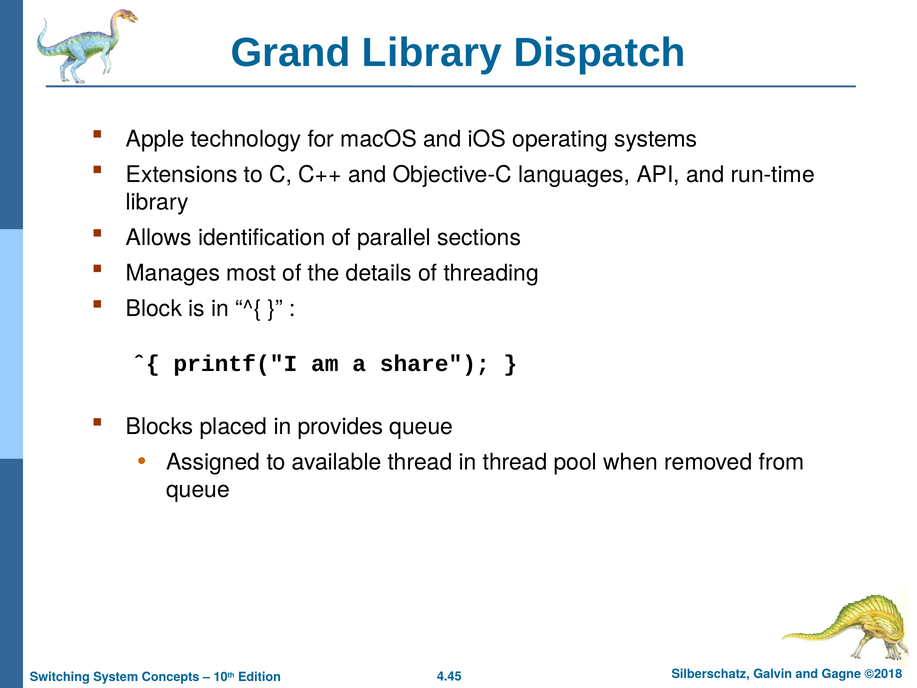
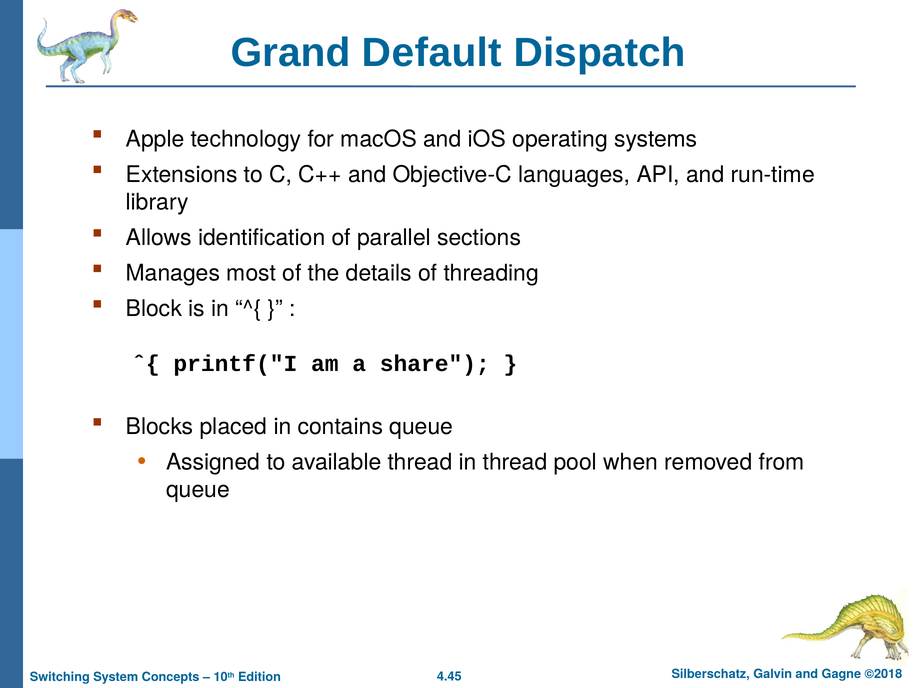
Grand Library: Library -> Default
provides: provides -> contains
